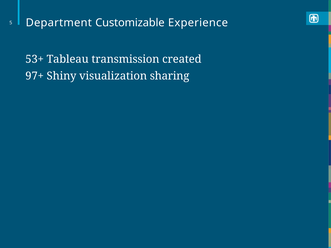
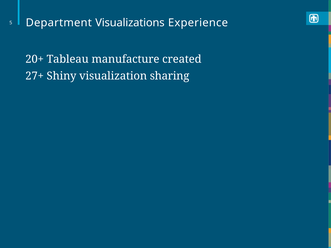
Customizable: Customizable -> Visualizations
53+: 53+ -> 20+
transmission: transmission -> manufacture
97+: 97+ -> 27+
